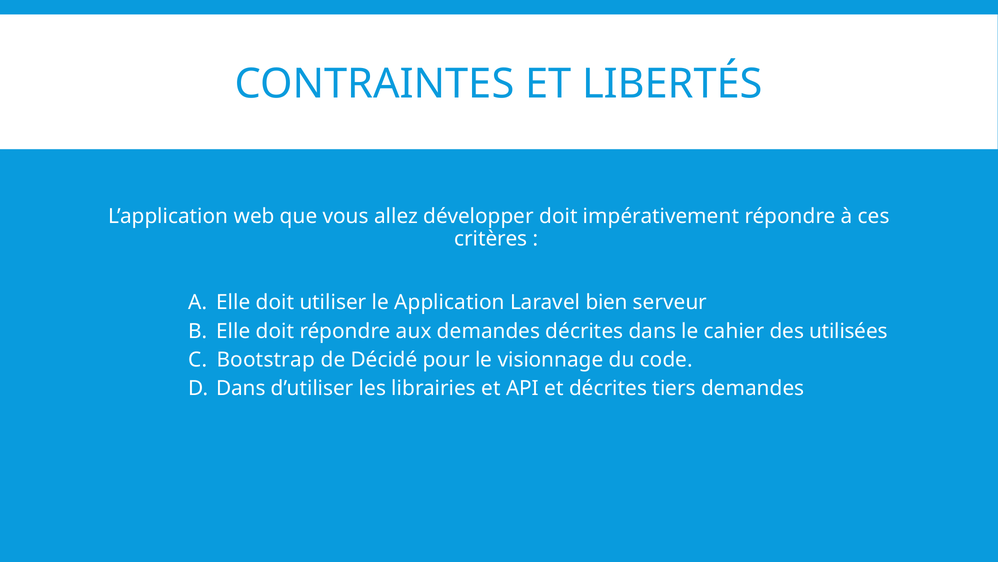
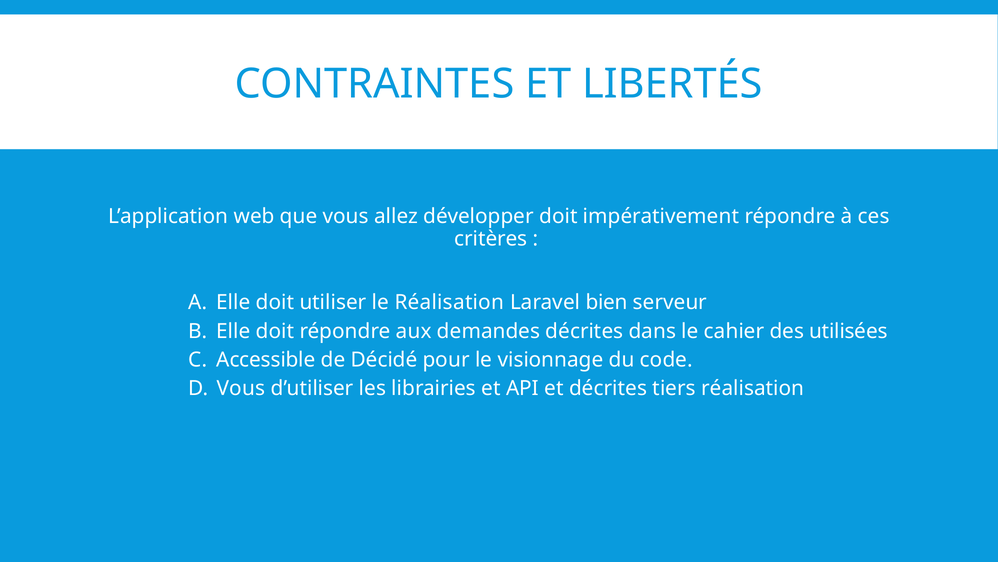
le Application: Application -> Réalisation
Bootstrap: Bootstrap -> Accessible
Dans at (241, 388): Dans -> Vous
tiers demandes: demandes -> réalisation
